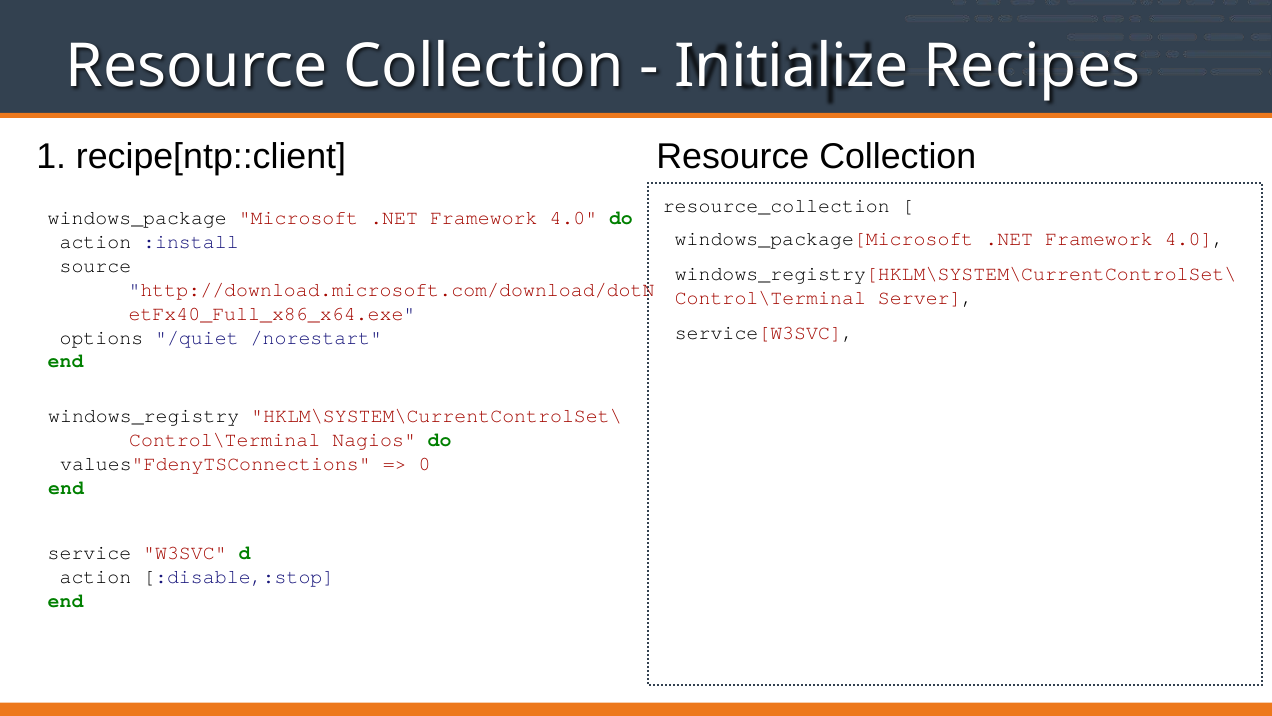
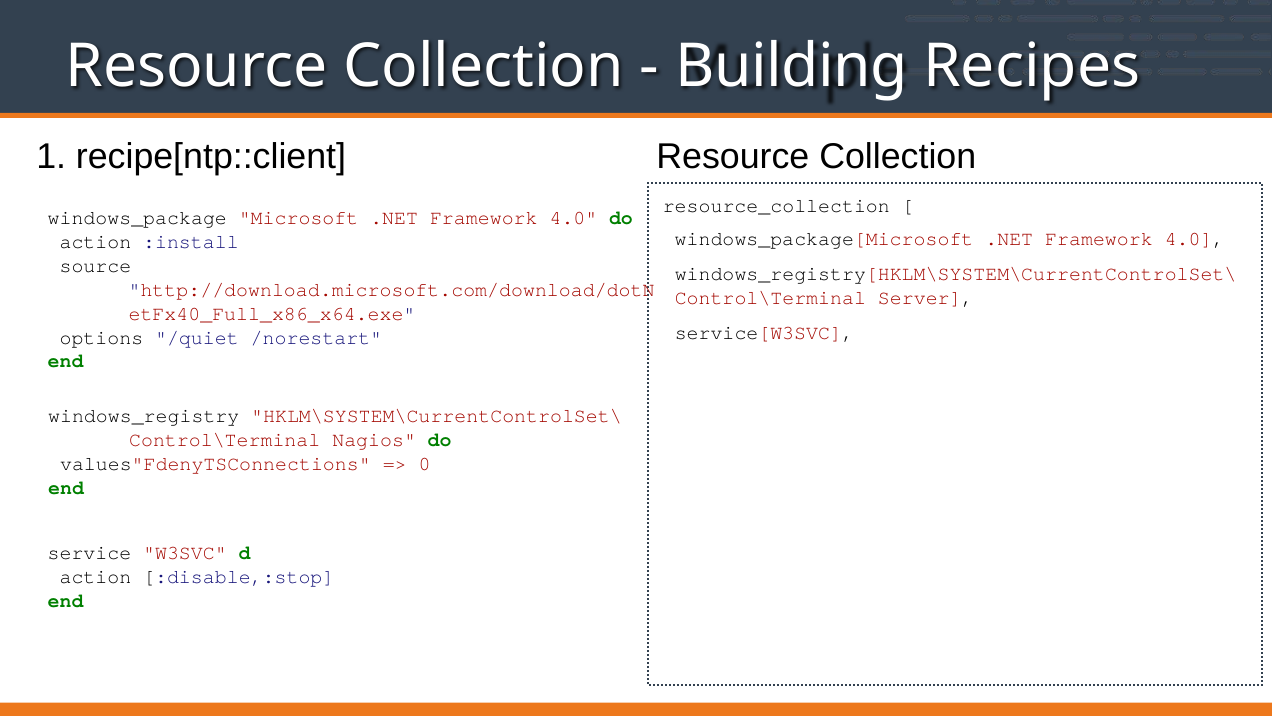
Initialize: Initialize -> Building
